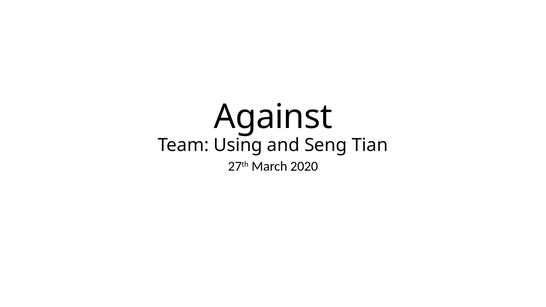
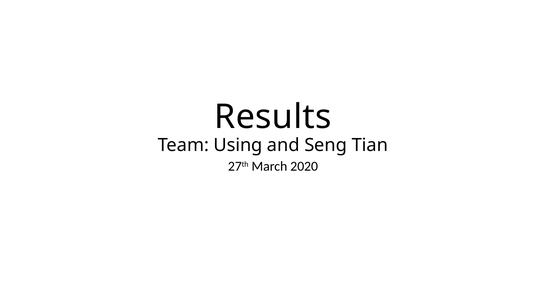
Against: Against -> Results
